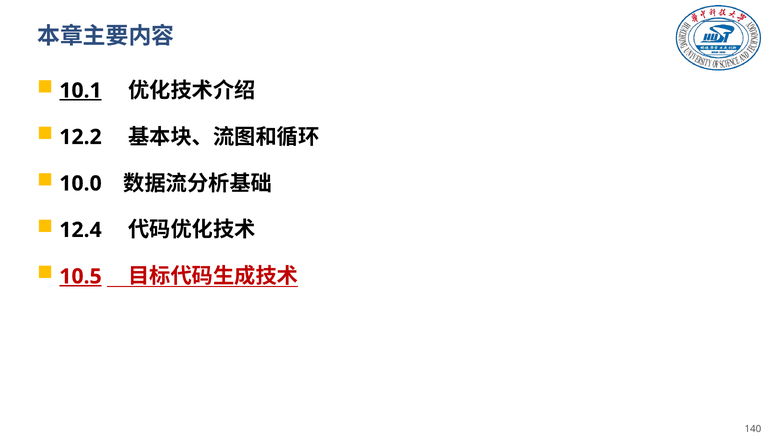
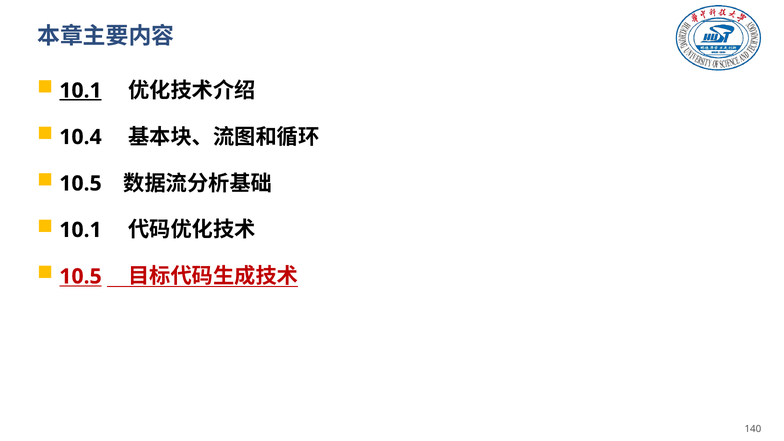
12.2: 12.2 -> 10.4
10.0 at (81, 184): 10.0 -> 10.5
12.4 at (81, 230): 12.4 -> 10.1
10.5 at (81, 276) underline: present -> none
